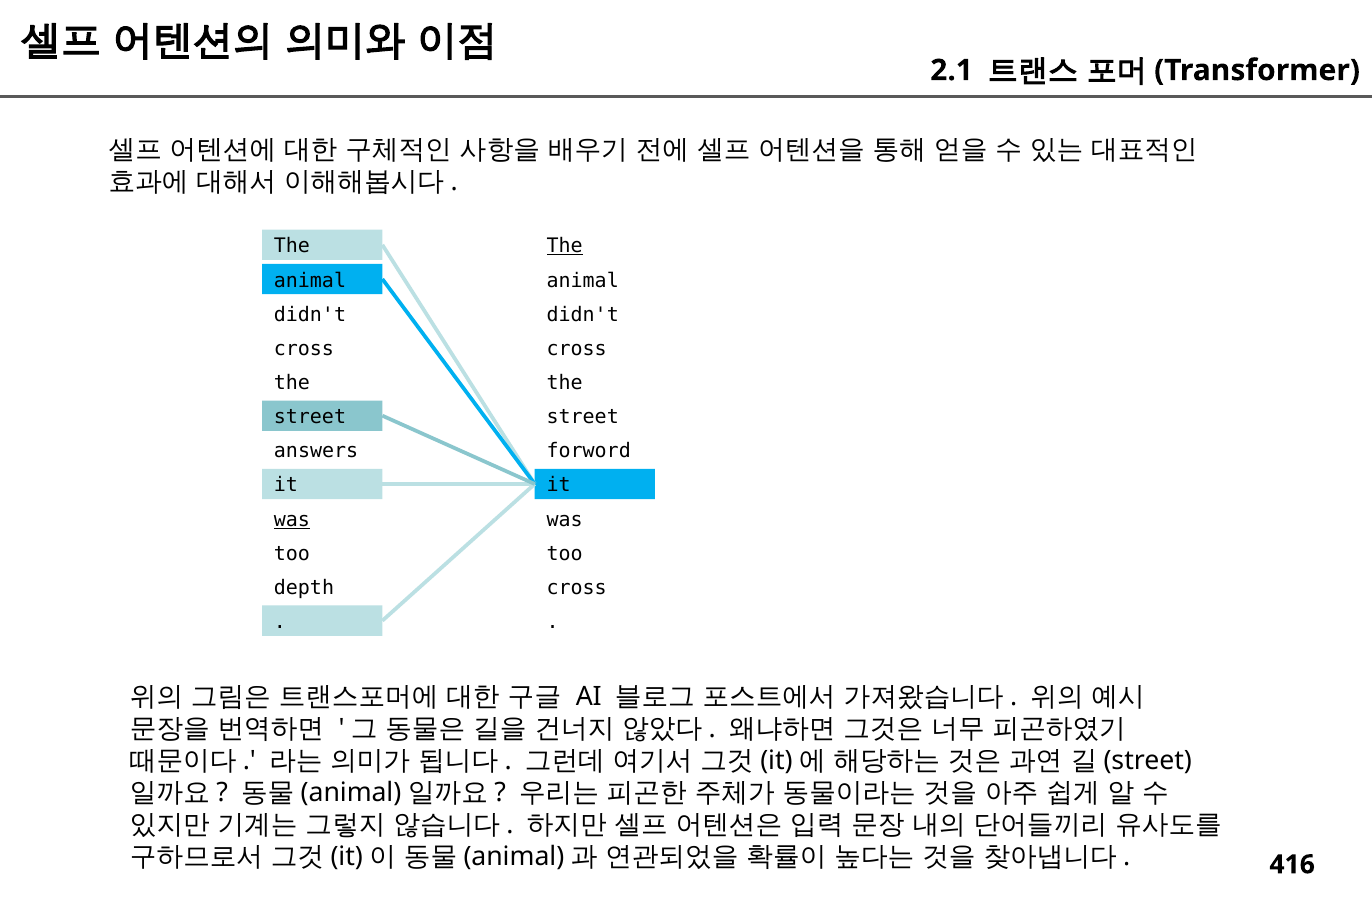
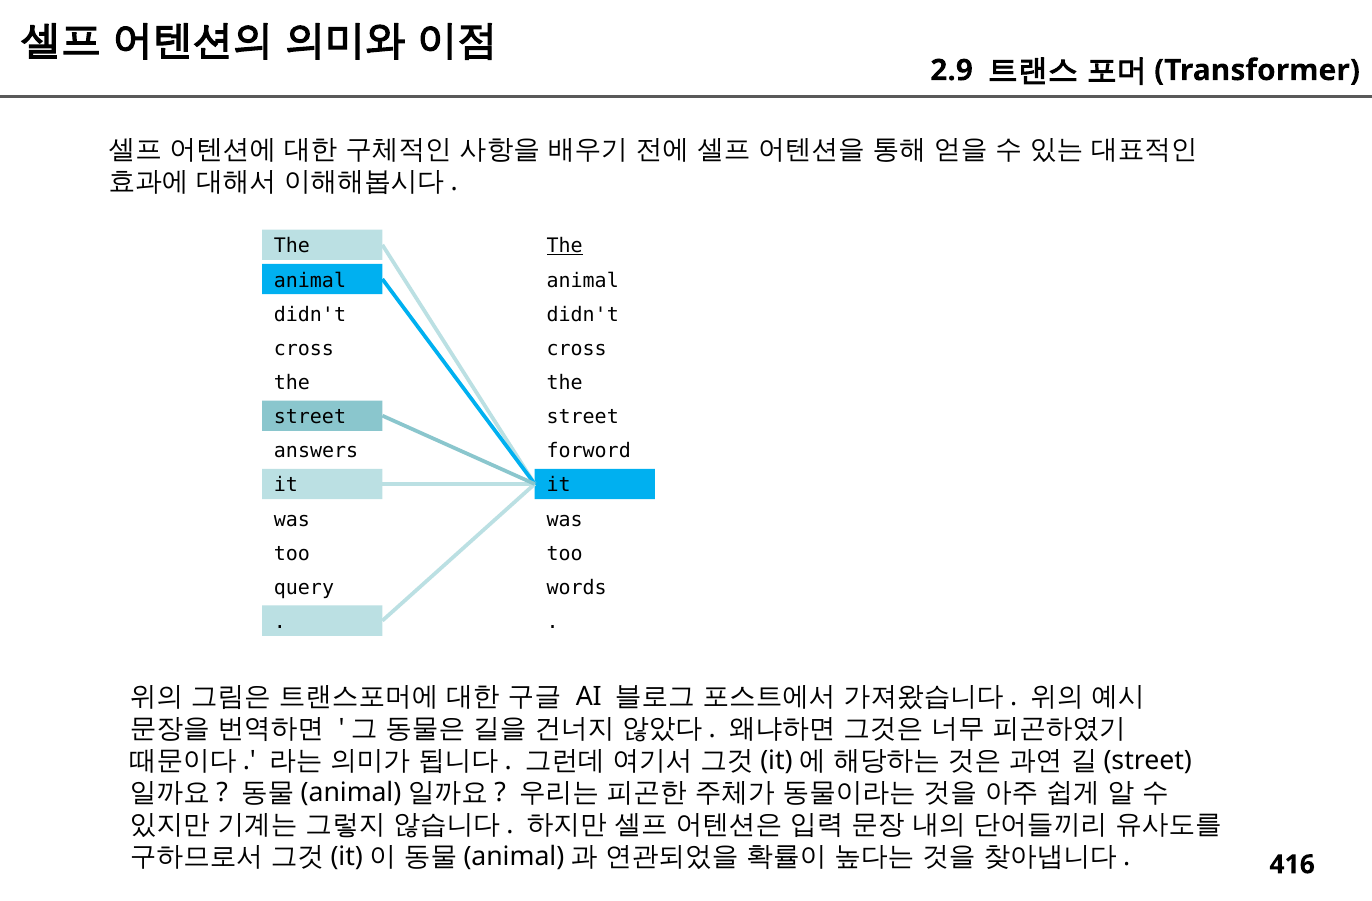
2.1: 2.1 -> 2.9
was at (292, 520) underline: present -> none
depth: depth -> query
cross at (577, 588): cross -> words
